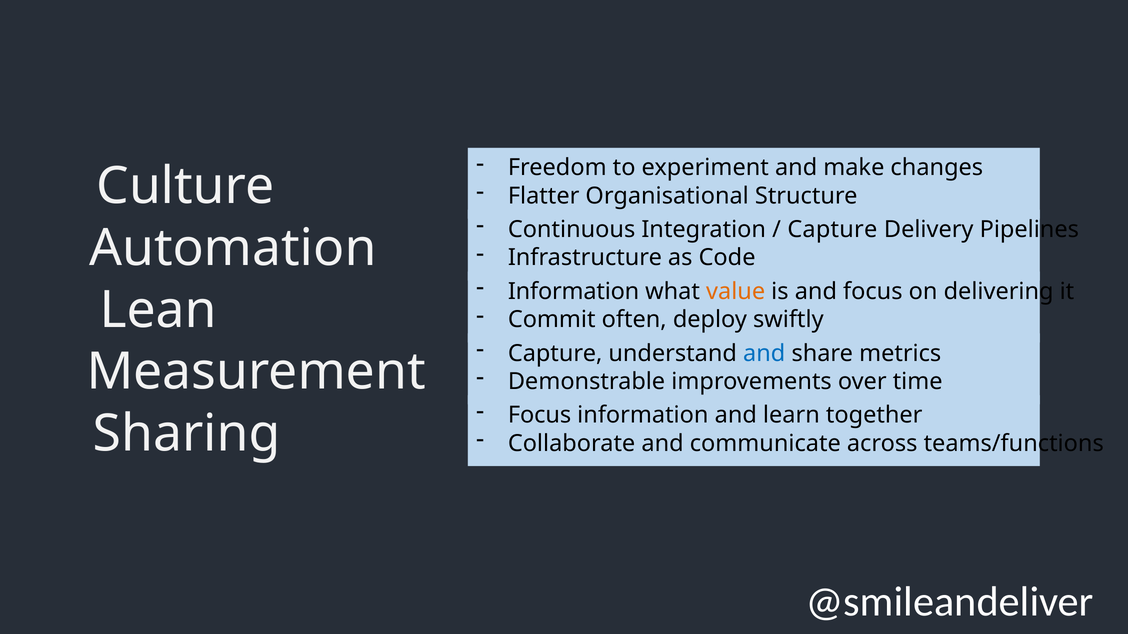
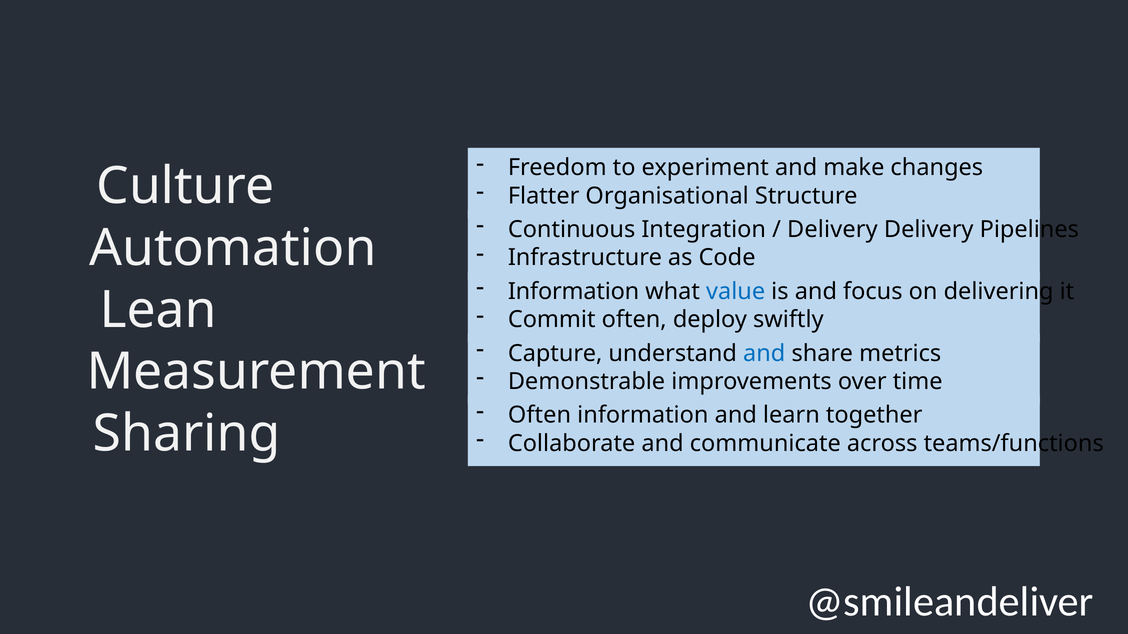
Capture at (832, 230): Capture -> Delivery
value colour: orange -> blue
Focus at (540, 415): Focus -> Often
